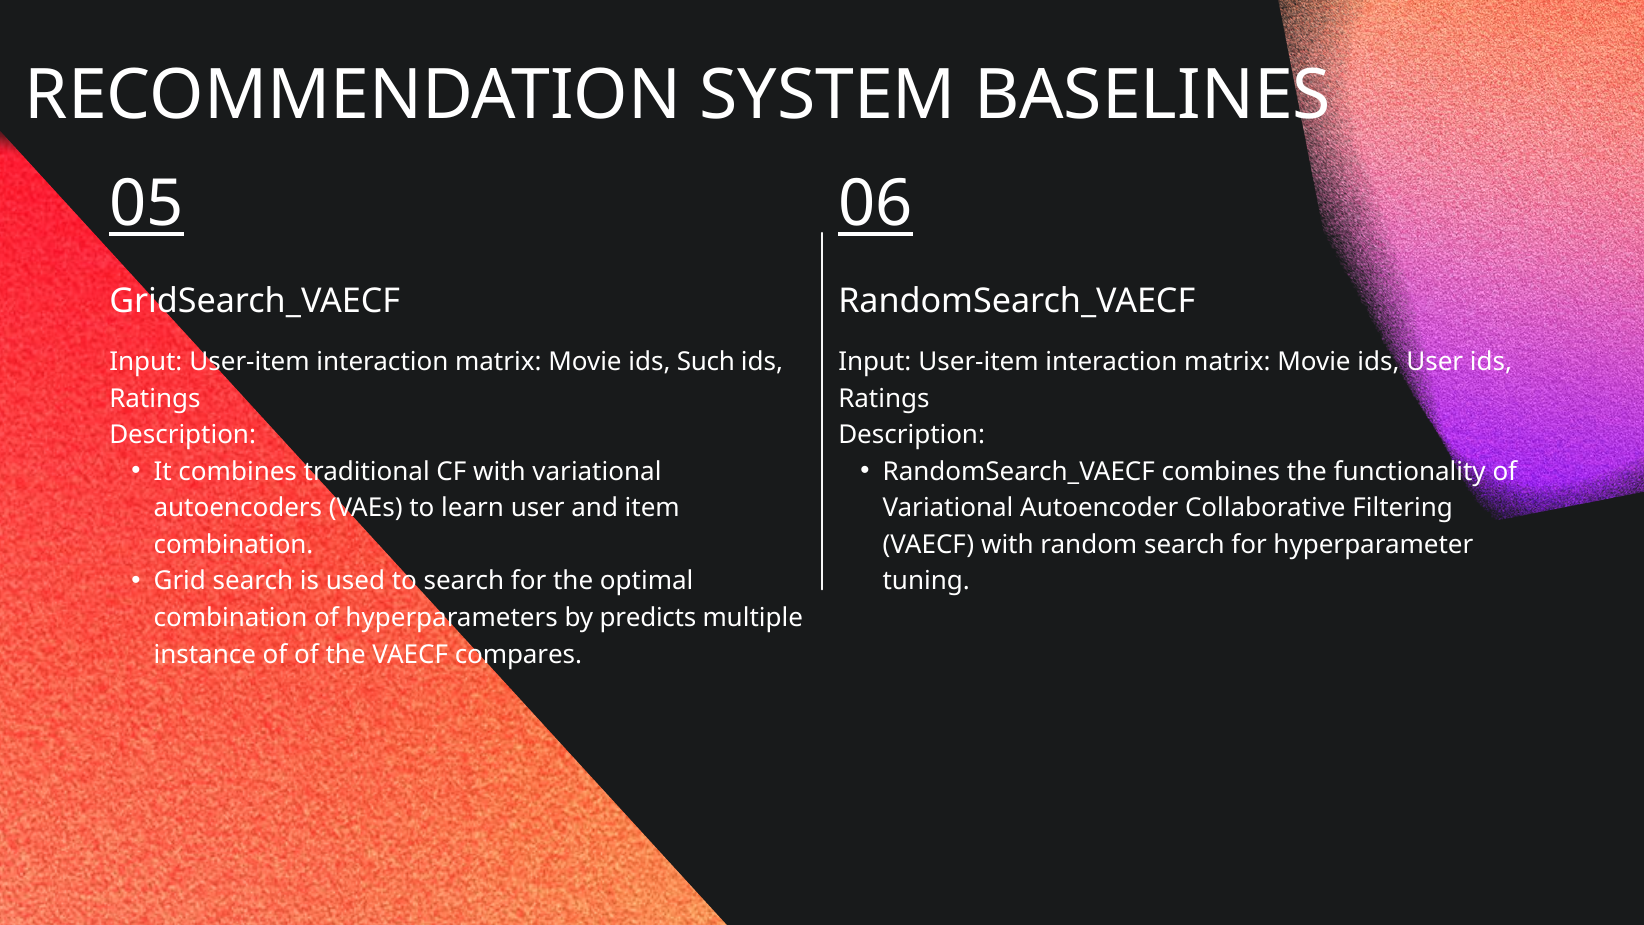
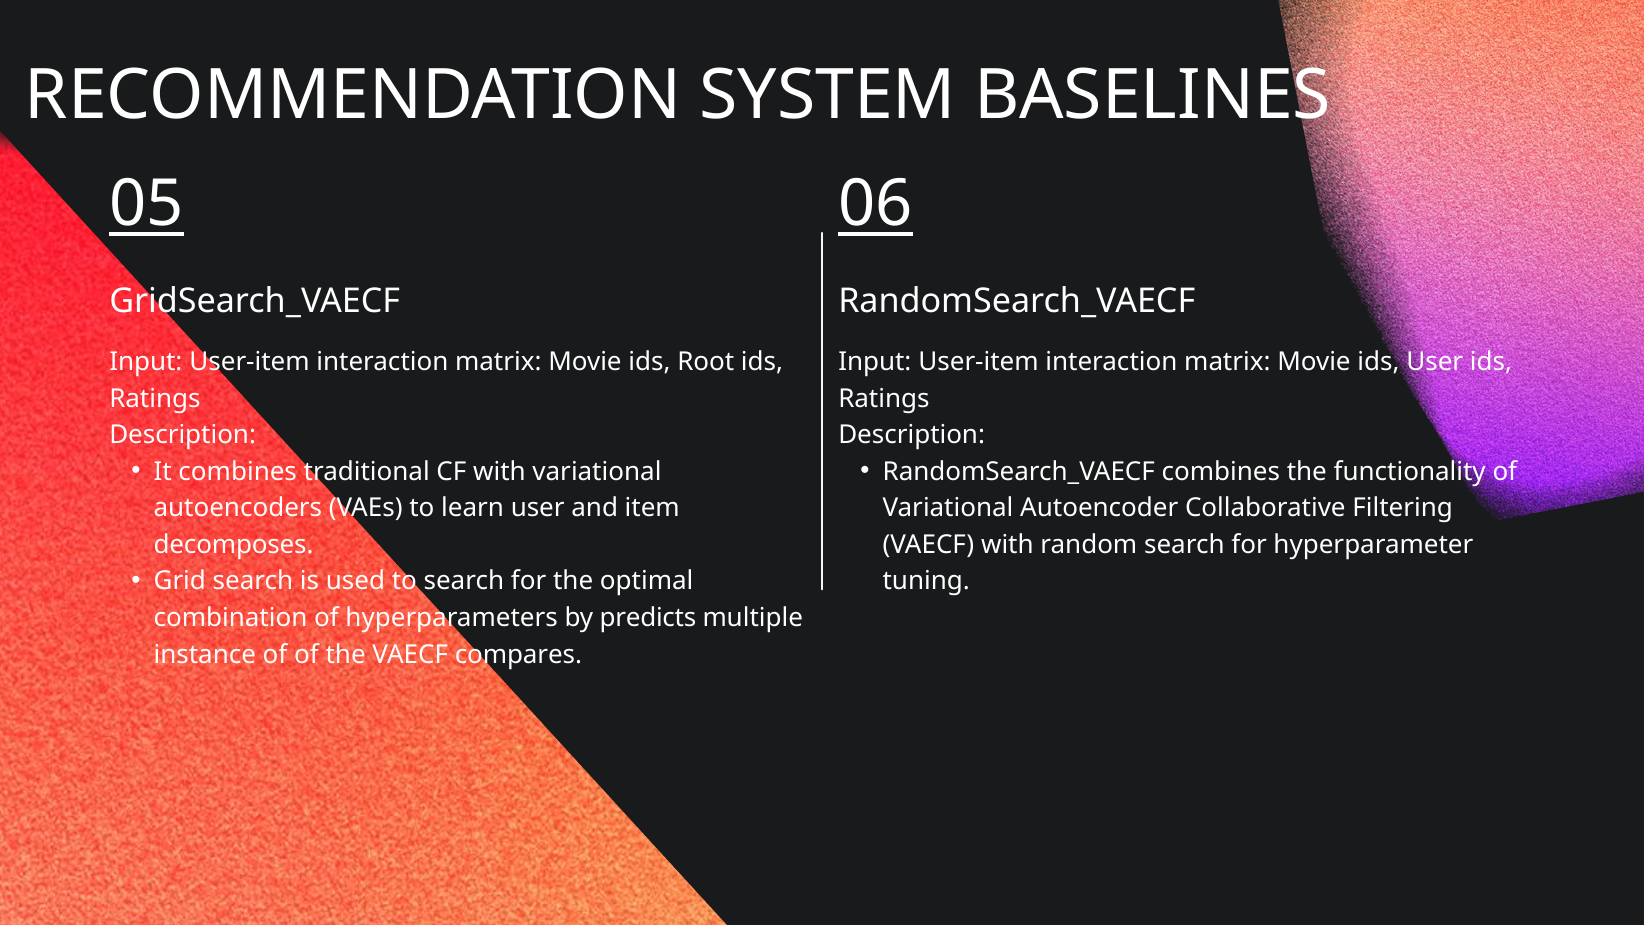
Such: Such -> Root
combination at (234, 545): combination -> decomposes
